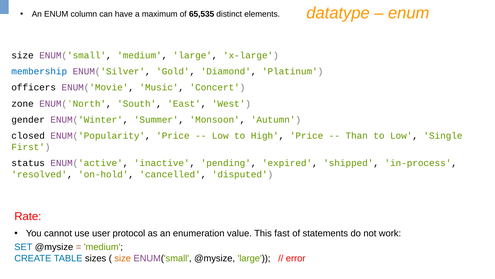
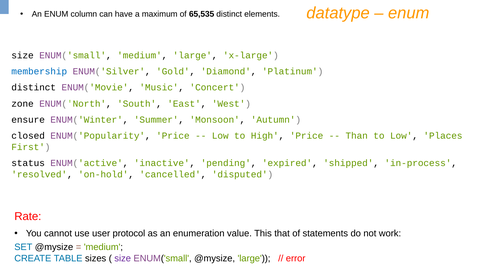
officers at (34, 87): officers -> distinct
gender: gender -> ensure
Single: Single -> Places
fast: fast -> that
size at (123, 258) colour: orange -> purple
